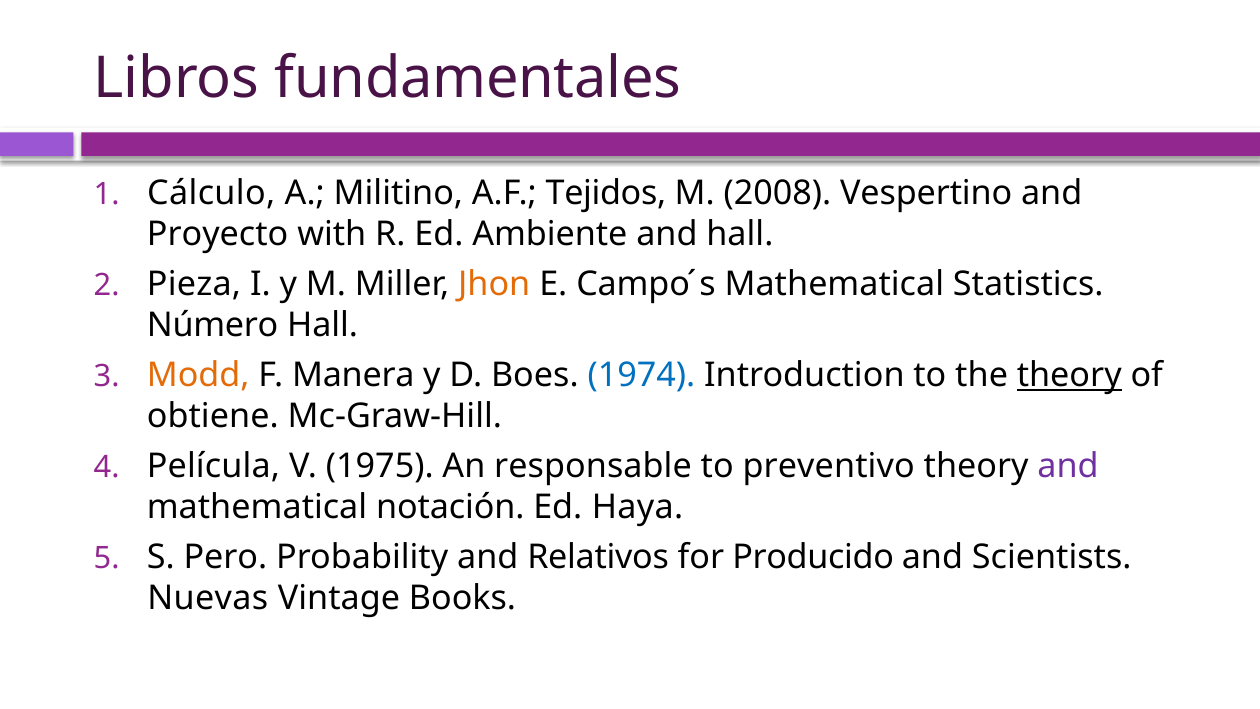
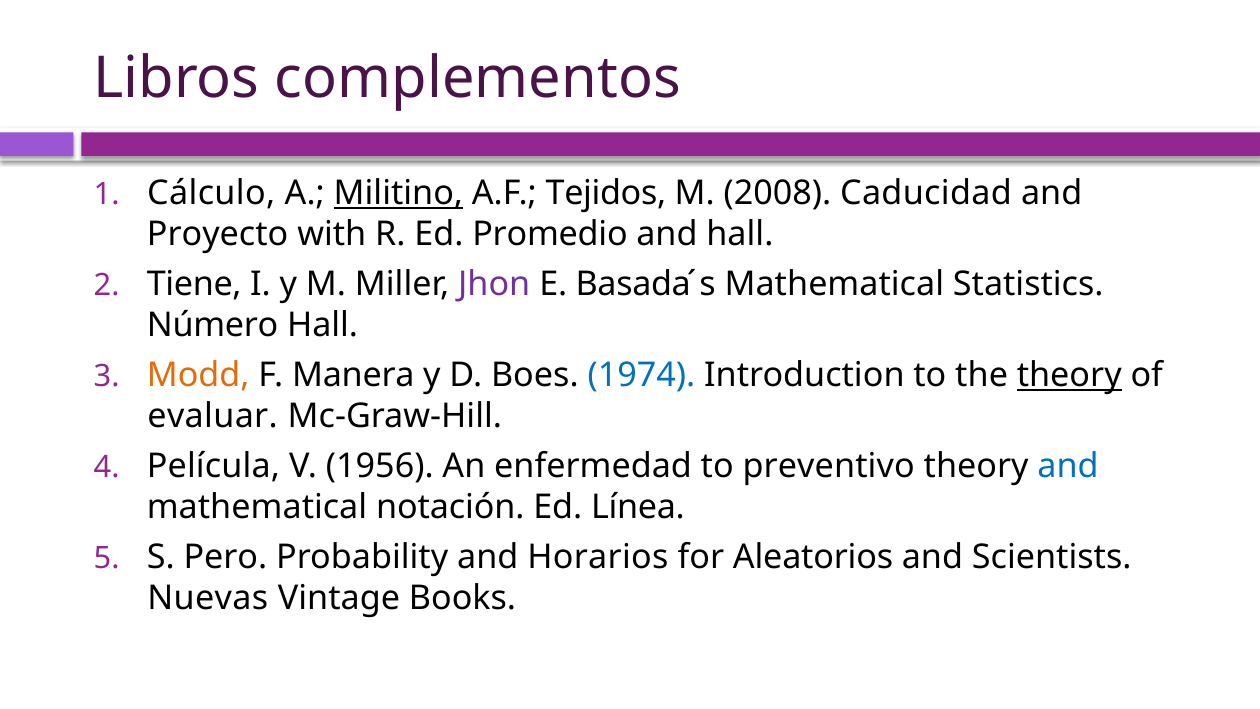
fundamentales: fundamentales -> complementos
Militino underline: none -> present
Vespertino: Vespertino -> Caducidad
Ambiente: Ambiente -> Promedio
Pieza: Pieza -> Tiene
Jhon colour: orange -> purple
Campo: Campo -> Basada
obtiene: obtiene -> evaluar
1975: 1975 -> 1956
responsable: responsable -> enfermedad
and at (1068, 466) colour: purple -> blue
Haya: Haya -> Línea
Relativos: Relativos -> Horarios
Producido: Producido -> Aleatorios
